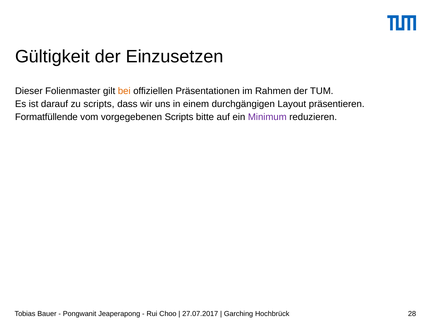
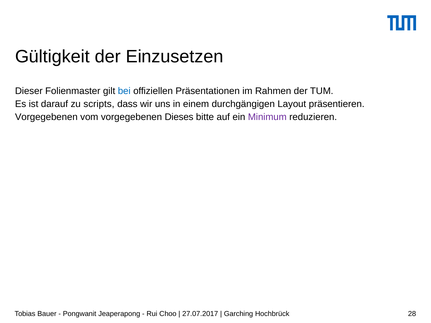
bei colour: orange -> blue
Formatfüllende at (46, 117): Formatfüllende -> Vorgegebenen
vorgegebenen Scripts: Scripts -> Dieses
